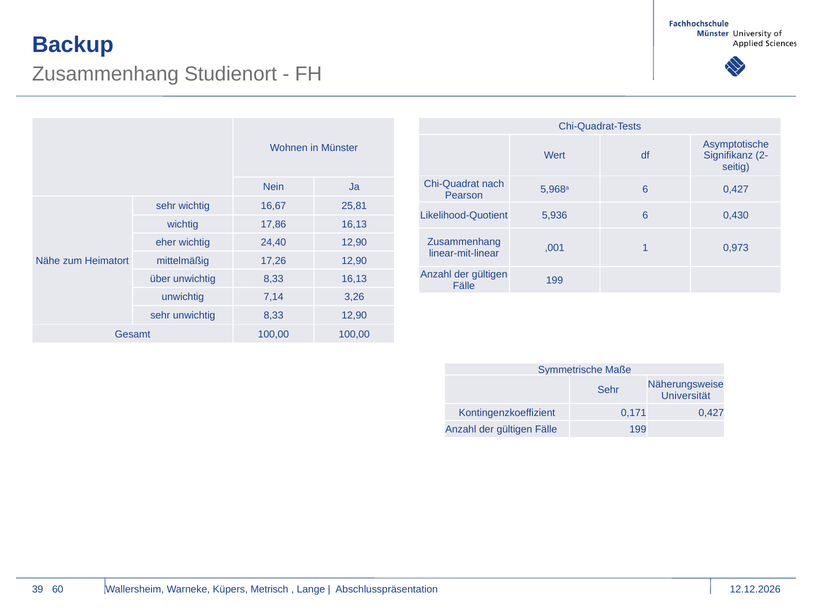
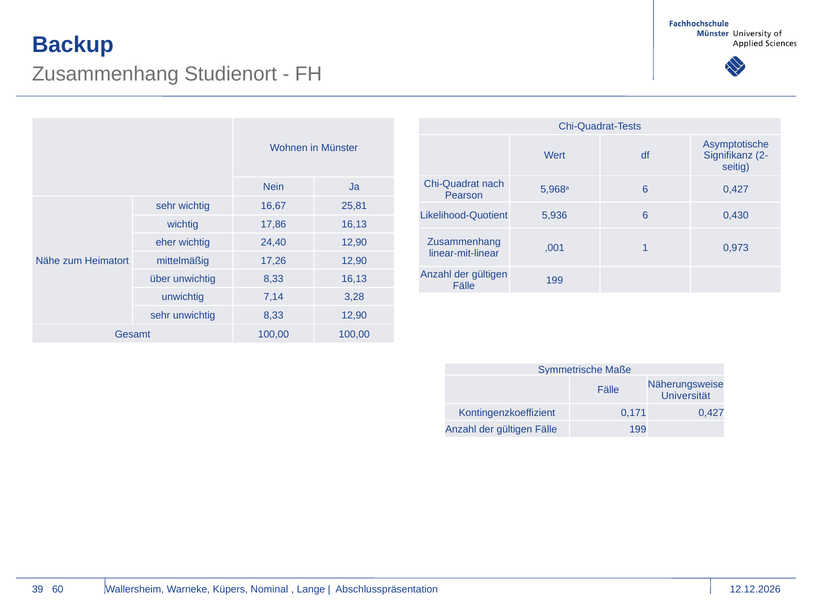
3,26: 3,26 -> 3,28
Sehr at (608, 390): Sehr -> Fälle
Metrisch: Metrisch -> Nominal
